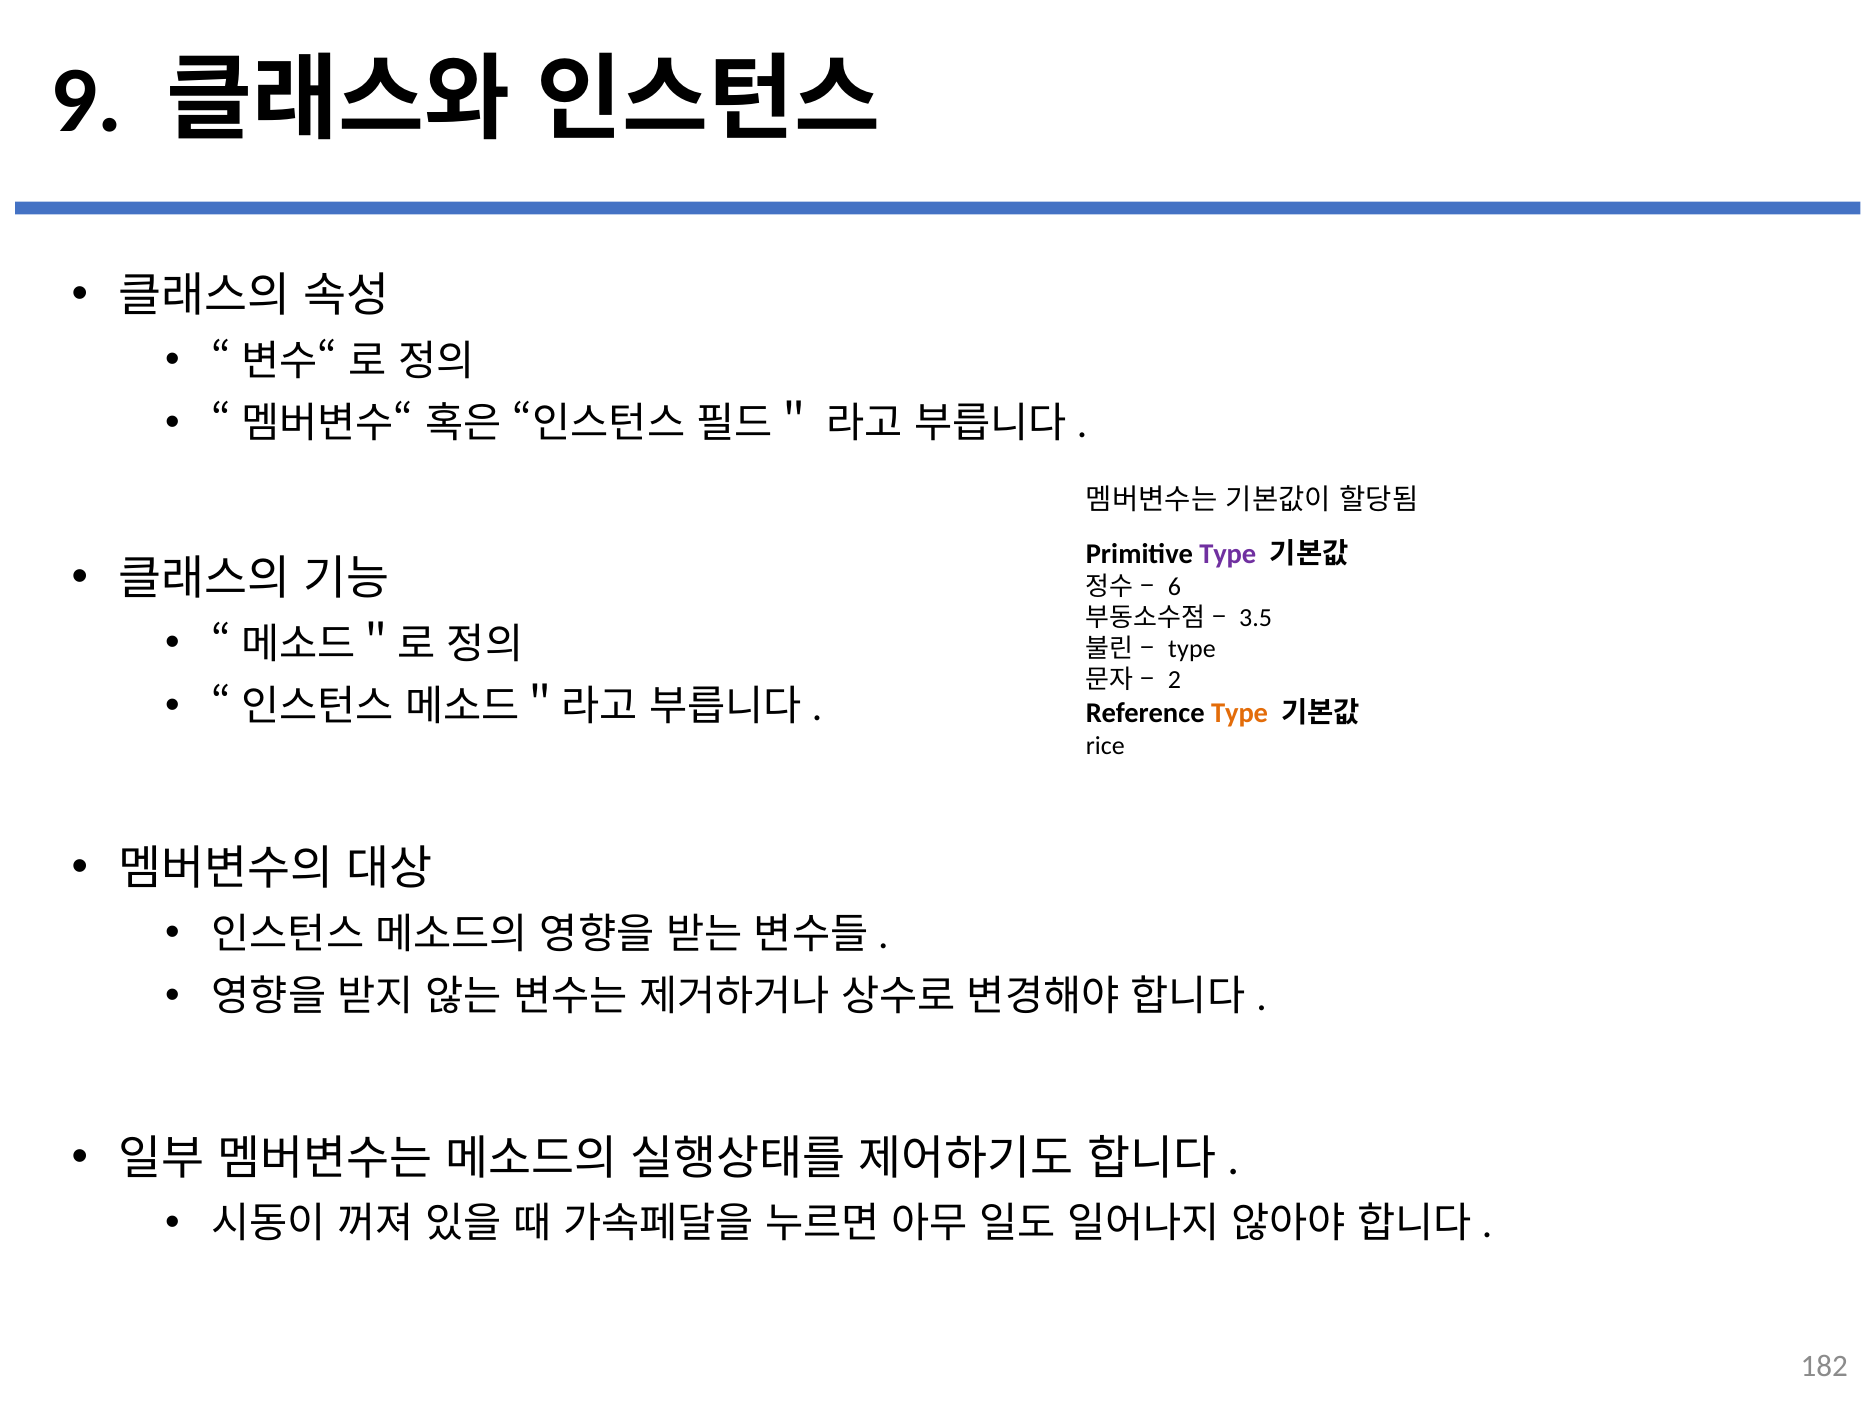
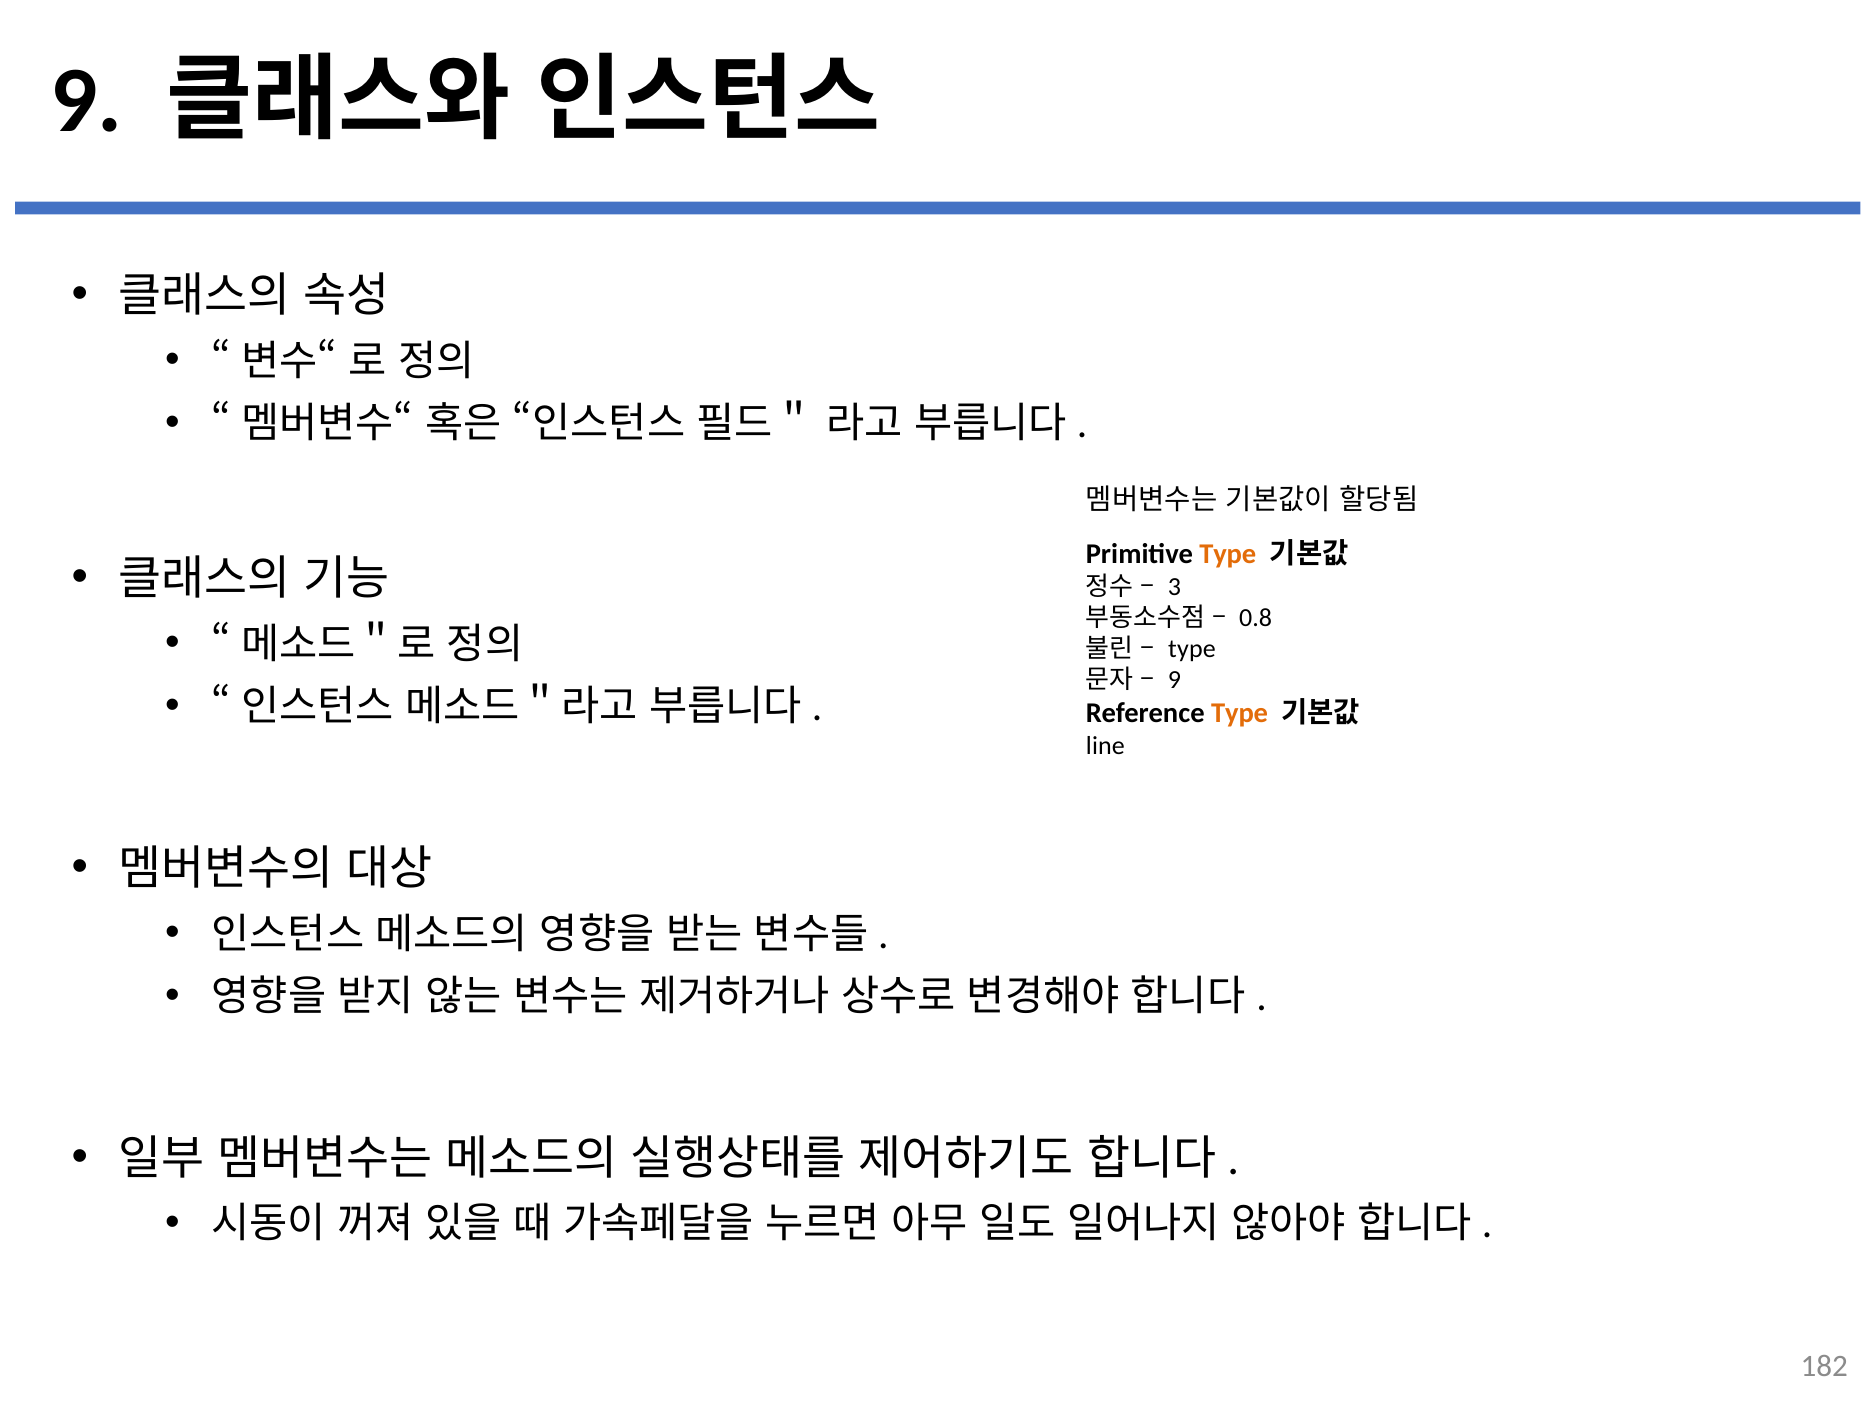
Type at (1228, 554) colour: purple -> orange
6: 6 -> 3
3.5: 3.5 -> 0.8
2 at (1174, 680): 2 -> 9
rice: rice -> line
